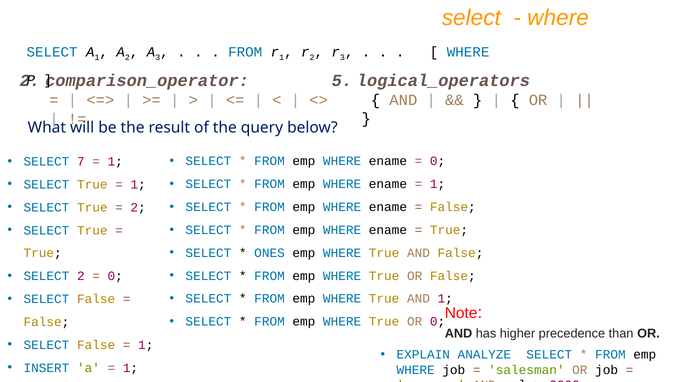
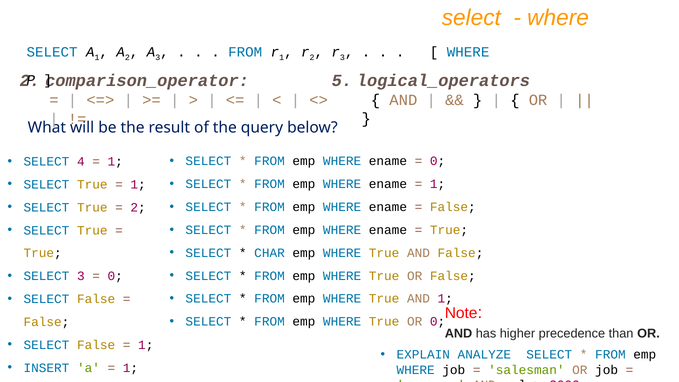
7: 7 -> 4
ONES: ONES -> CHAR
SELECT 2: 2 -> 3
